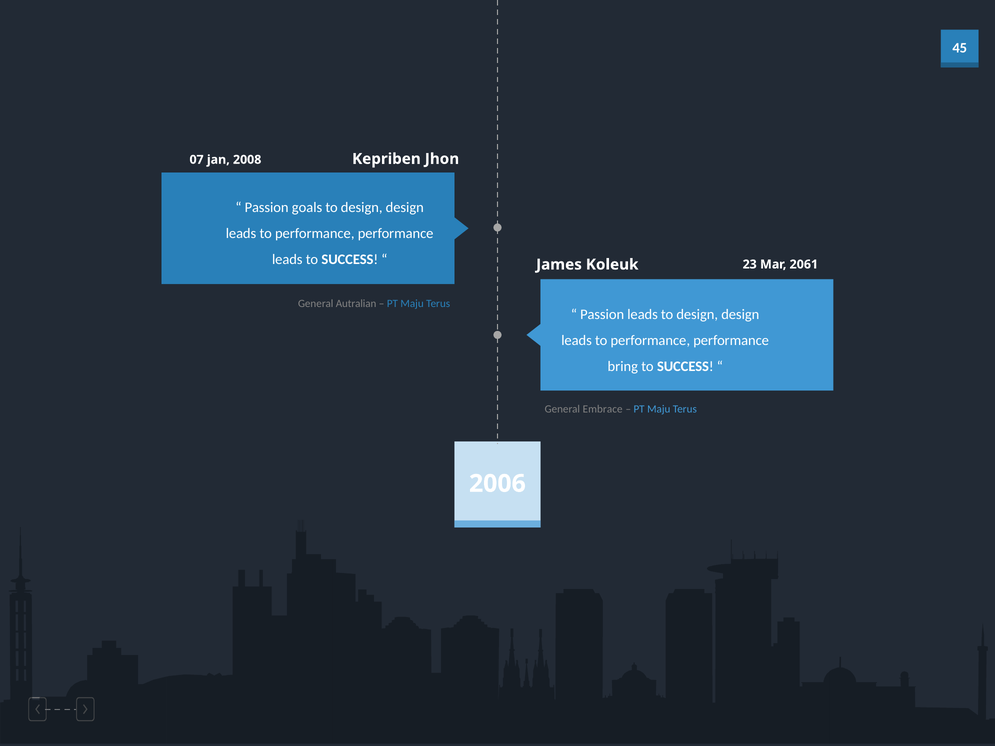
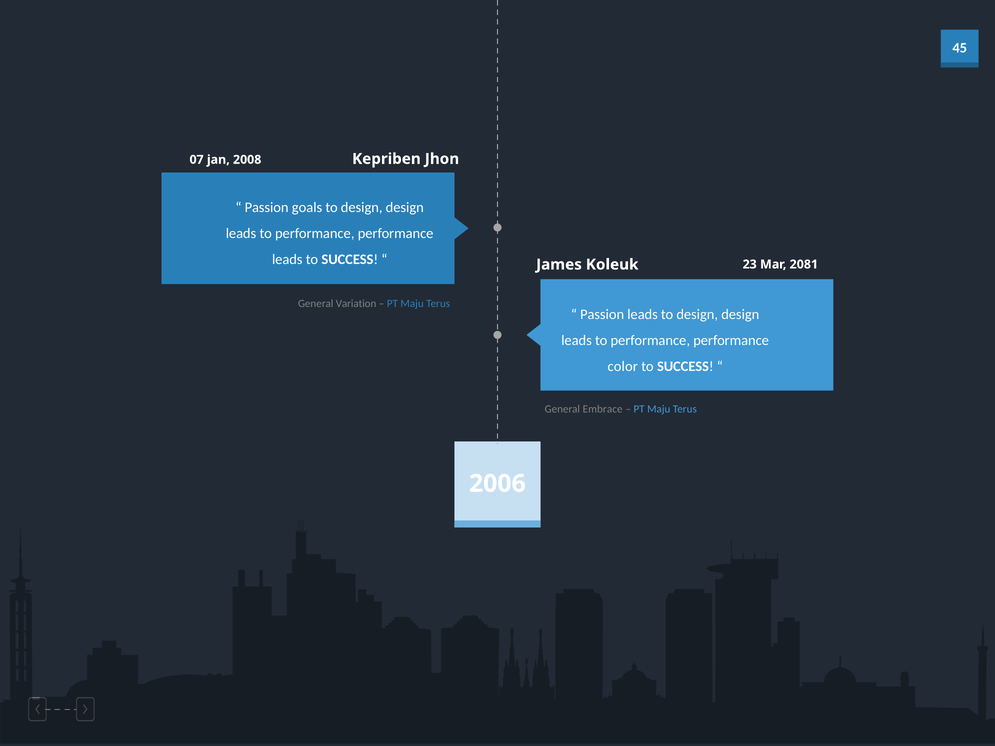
2061: 2061 -> 2081
Autralian: Autralian -> Variation
bring: bring -> color
